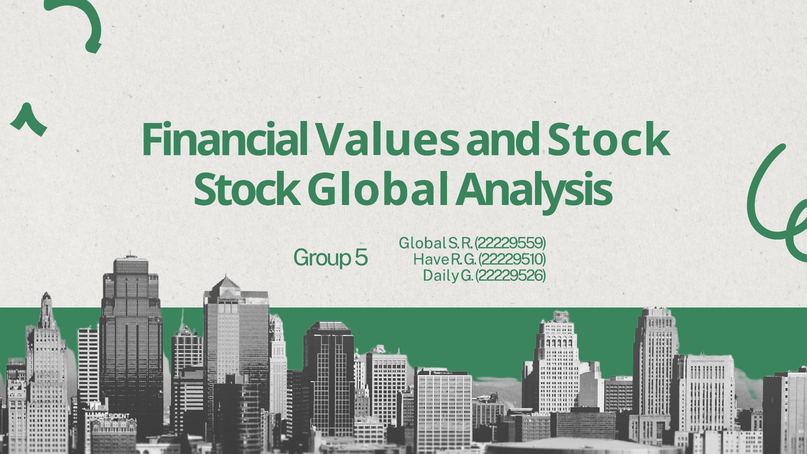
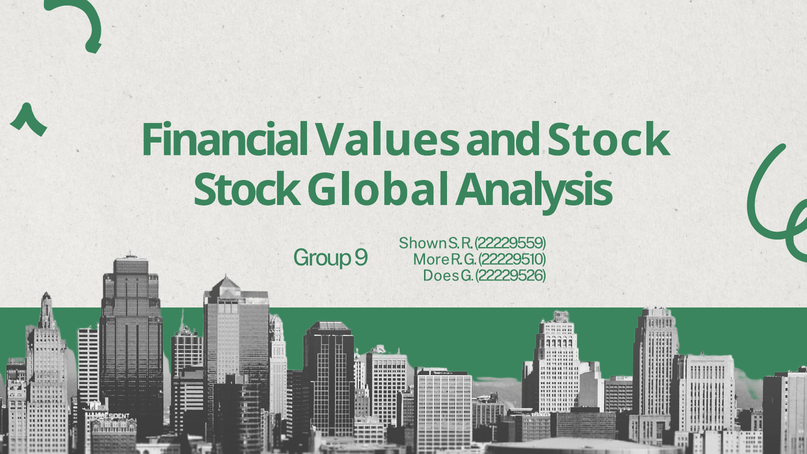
Global at (423, 243): Global -> Shown
5: 5 -> 9
Have: Have -> More
Daily: Daily -> Does
